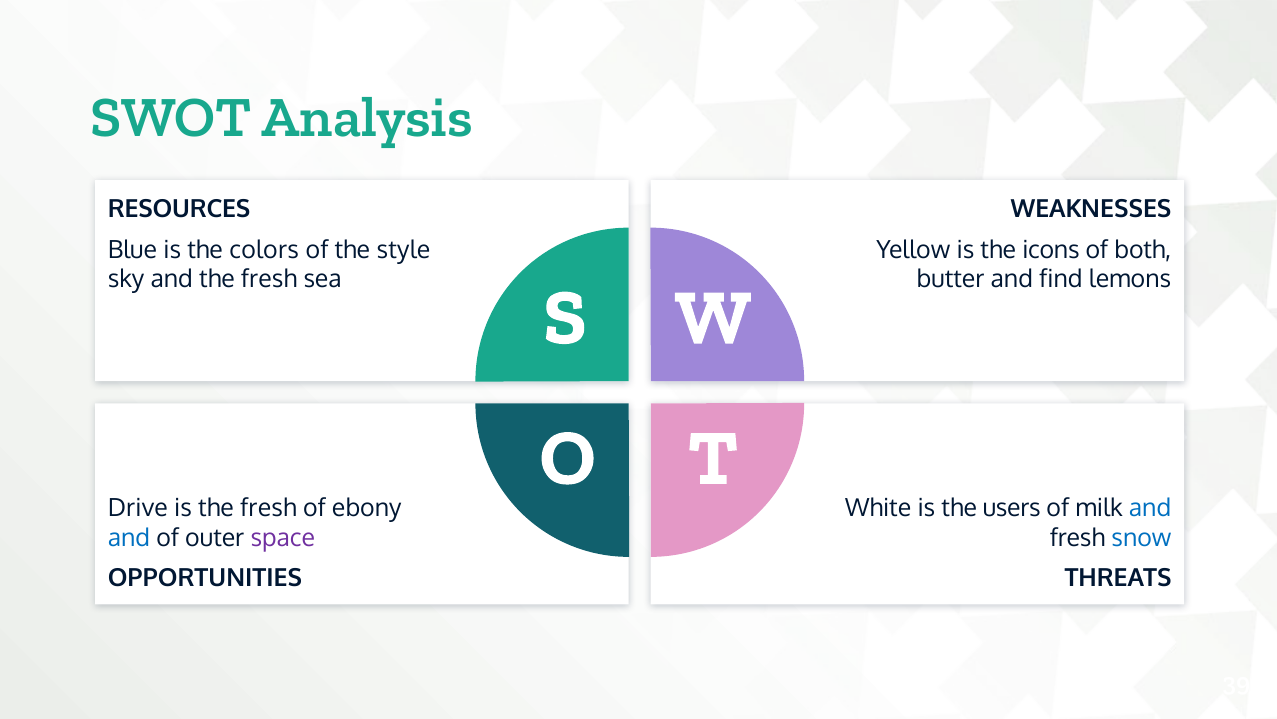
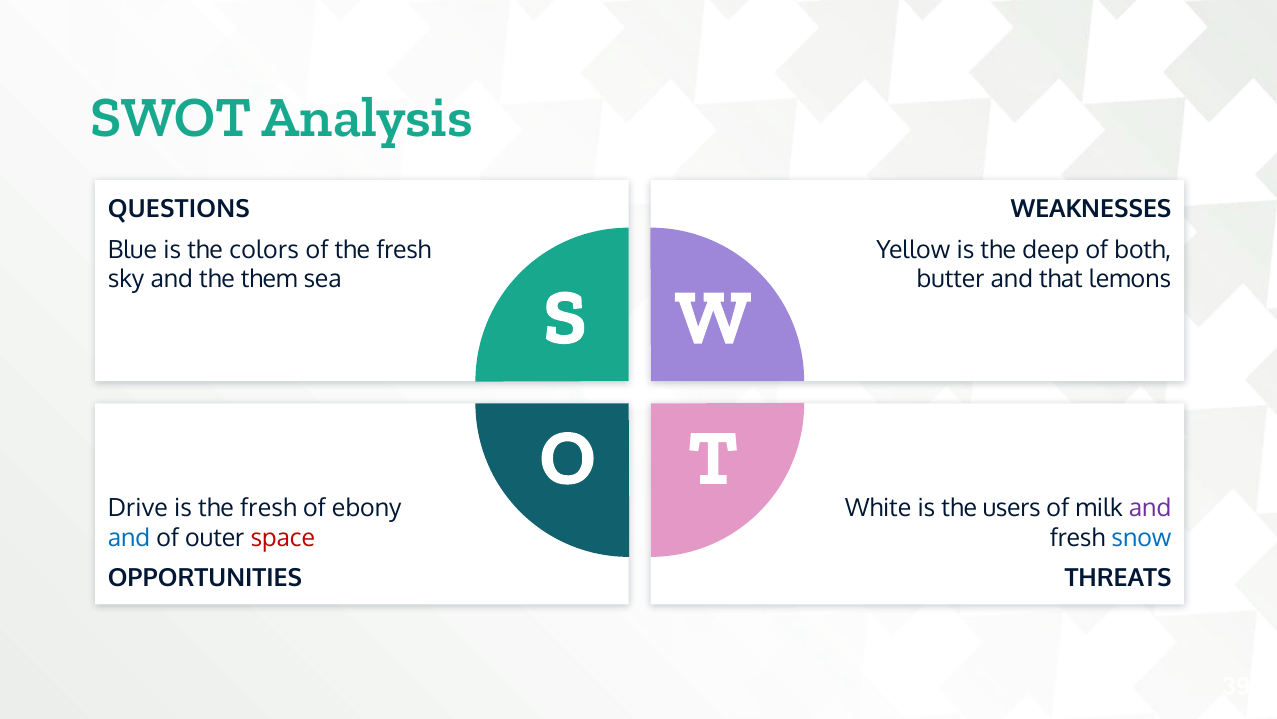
RESOURCES: RESOURCES -> QUESTIONS
of the style: style -> fresh
icons: icons -> deep
and the fresh: fresh -> them
find: find -> that
and at (1150, 508) colour: blue -> purple
space colour: purple -> red
